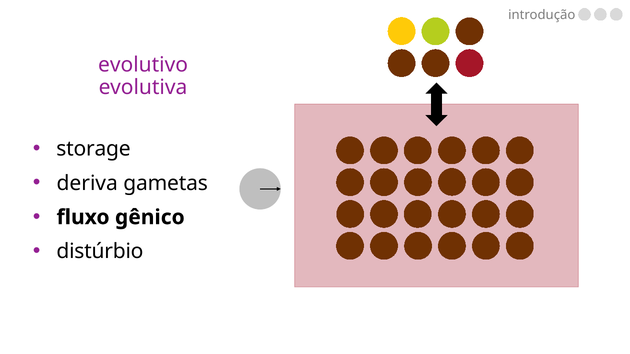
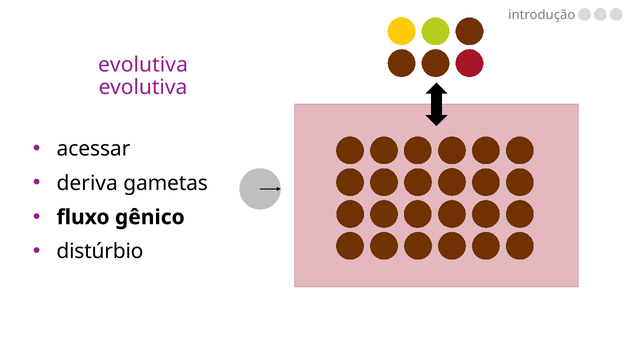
evolutivo at (143, 65): evolutivo -> evolutiva
storage: storage -> acessar
